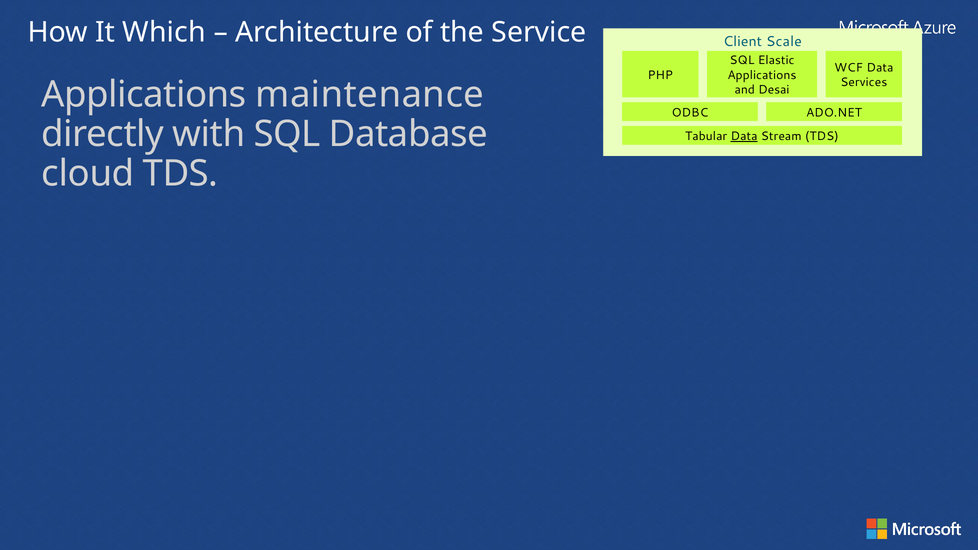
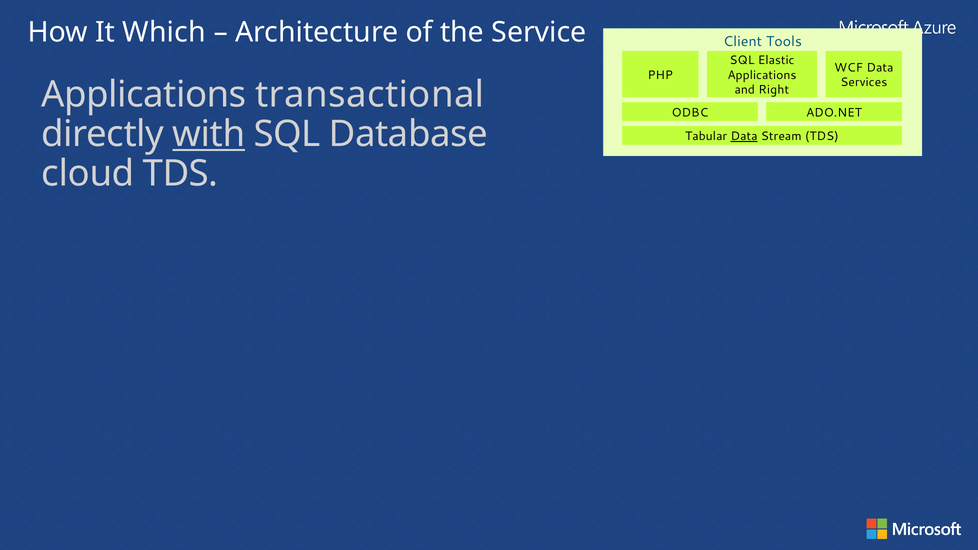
Scale: Scale -> Tools
maintenance: maintenance -> transactional
Desai: Desai -> Right
with underline: none -> present
